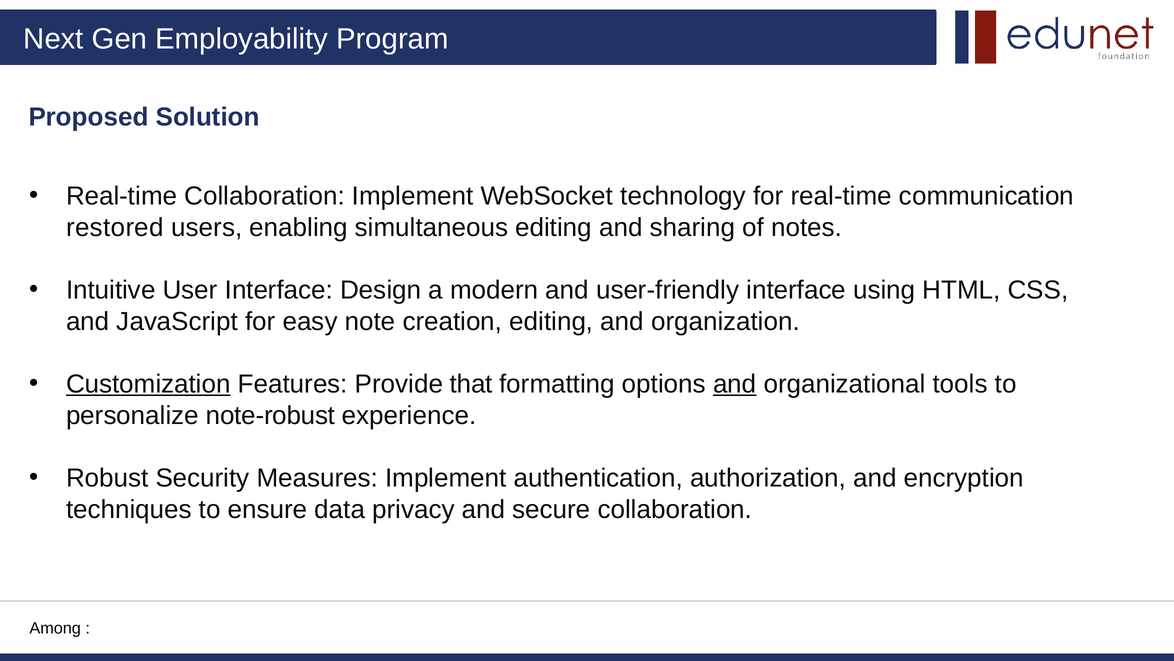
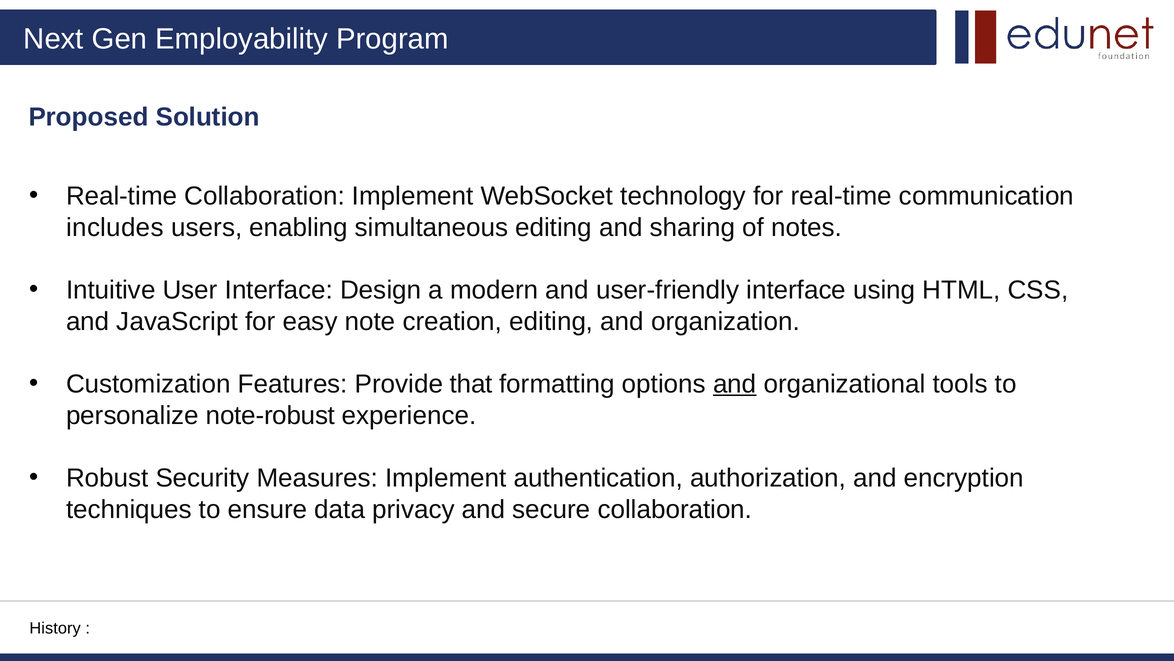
restored: restored -> includes
Customization underline: present -> none
Among: Among -> History
